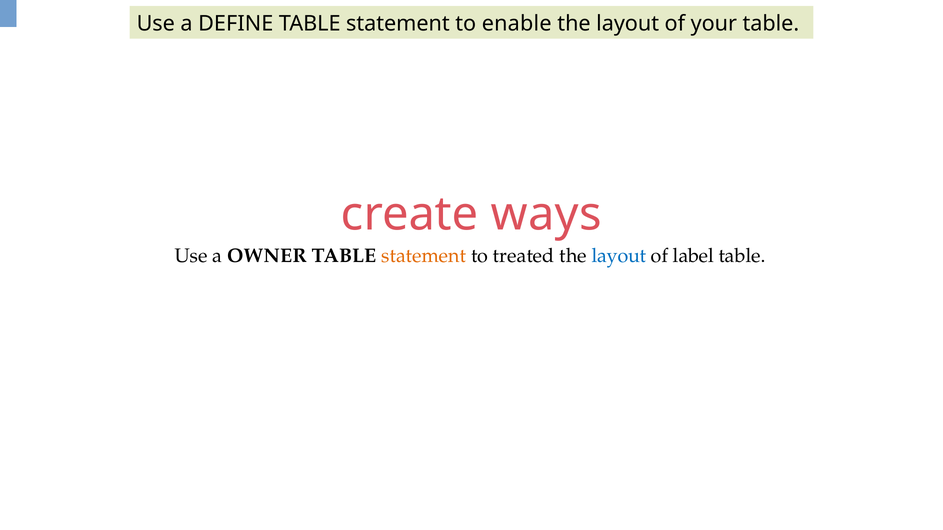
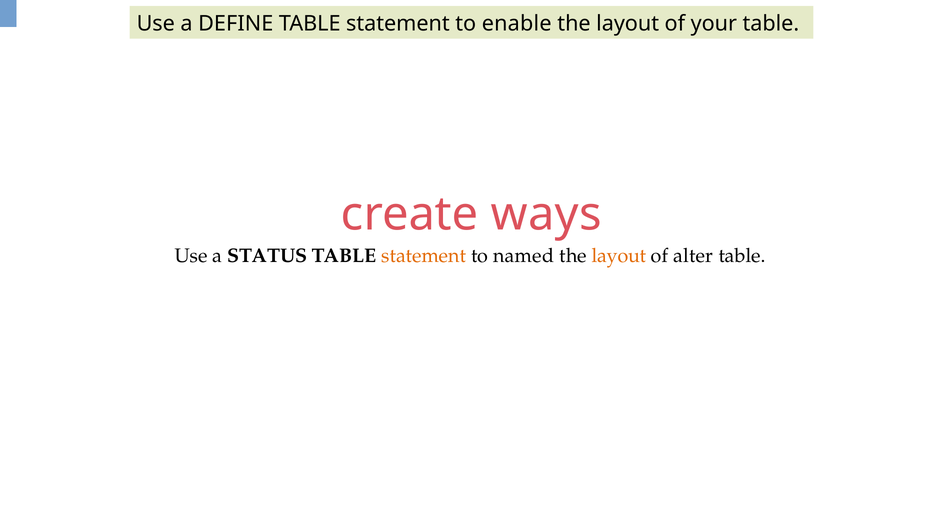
OWNER: OWNER -> STATUS
treated: treated -> named
layout at (619, 256) colour: blue -> orange
label: label -> alter
